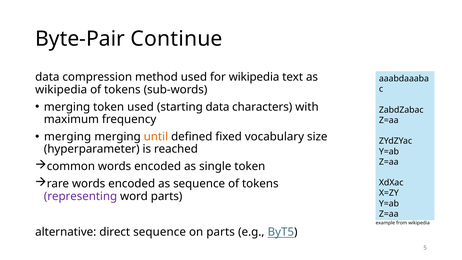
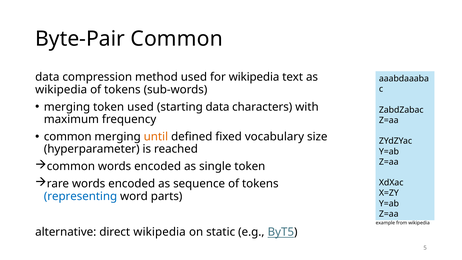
Byte-Pair Continue: Continue -> Common
merging at (68, 137): merging -> common
representing colour: purple -> blue
direct sequence: sequence -> wikipedia
on parts: parts -> static
